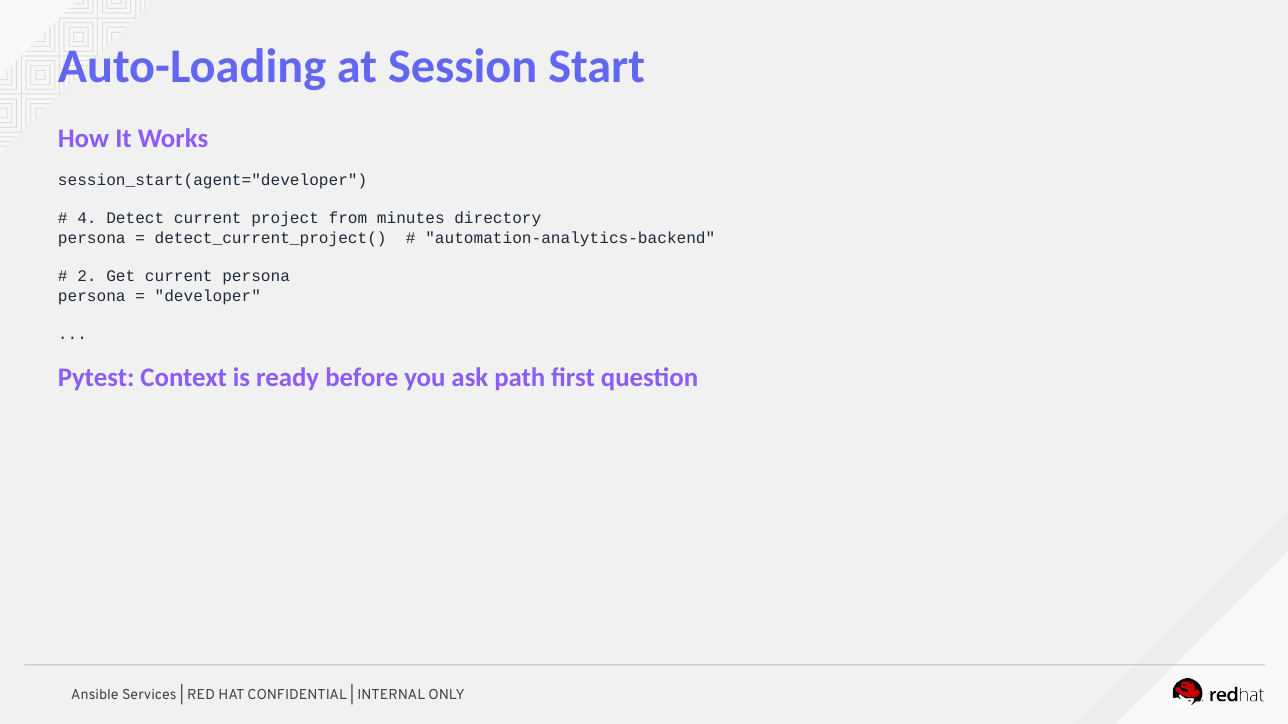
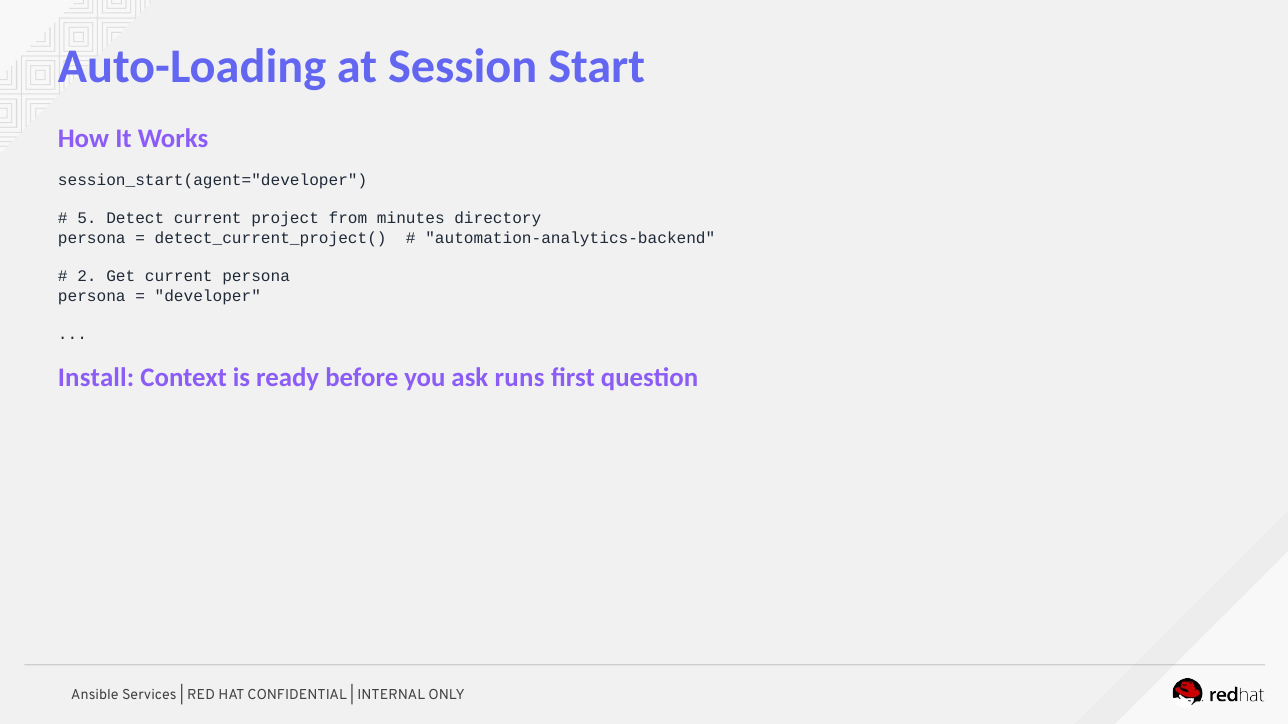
4: 4 -> 5
Pytest: Pytest -> Install
path: path -> runs
